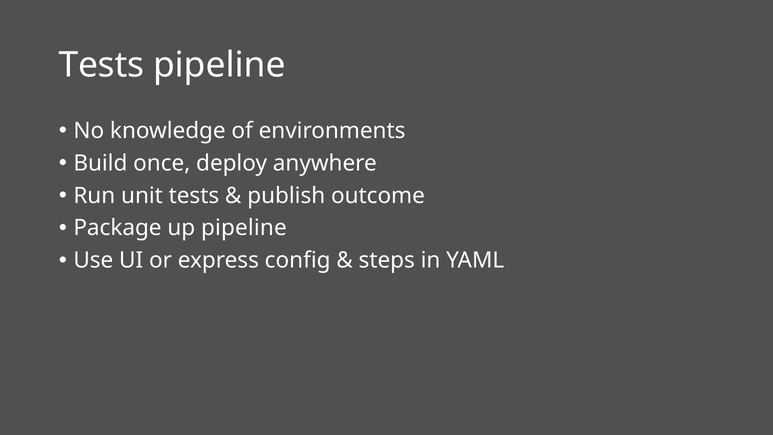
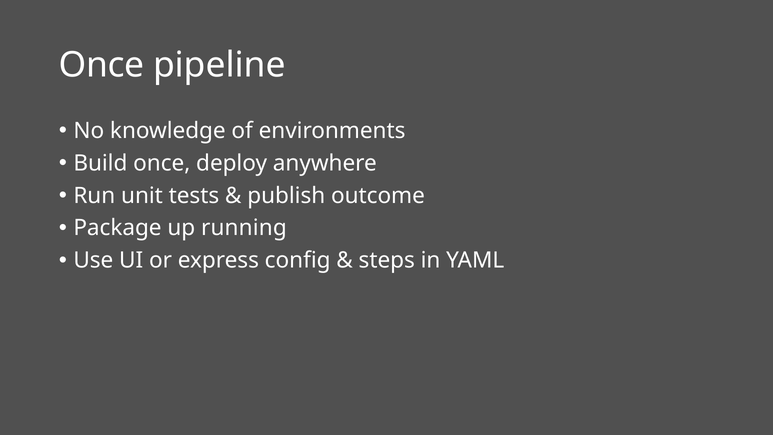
Tests at (102, 65): Tests -> Once
up pipeline: pipeline -> running
